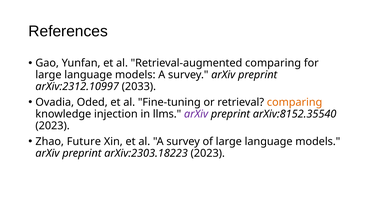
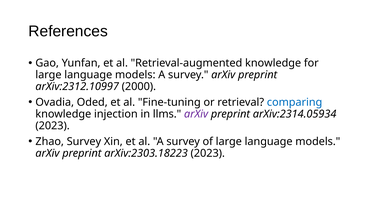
Retrieval-augmented comparing: comparing -> knowledge
2033: 2033 -> 2000
comparing at (295, 102) colour: orange -> blue
arXiv:8152.35540: arXiv:8152.35540 -> arXiv:2314.05934
Zhao Future: Future -> Survey
